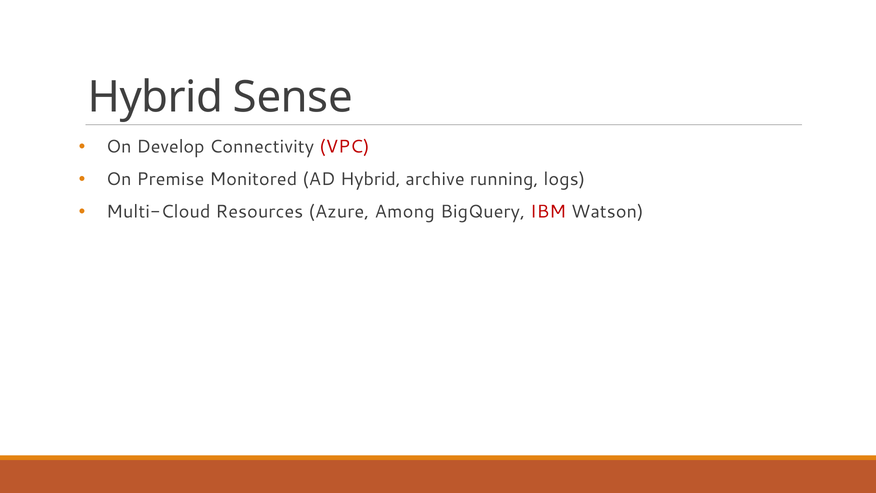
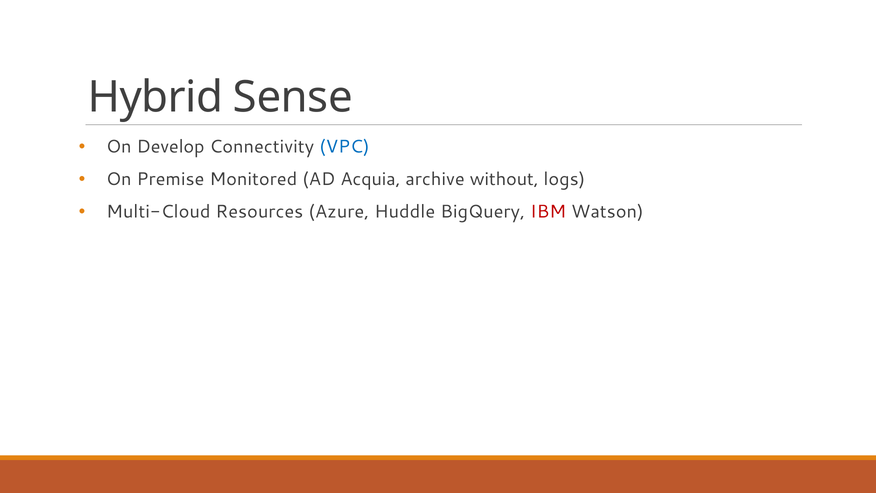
VPC colour: red -> blue
AD Hybrid: Hybrid -> Acquia
running: running -> without
Among: Among -> Huddle
